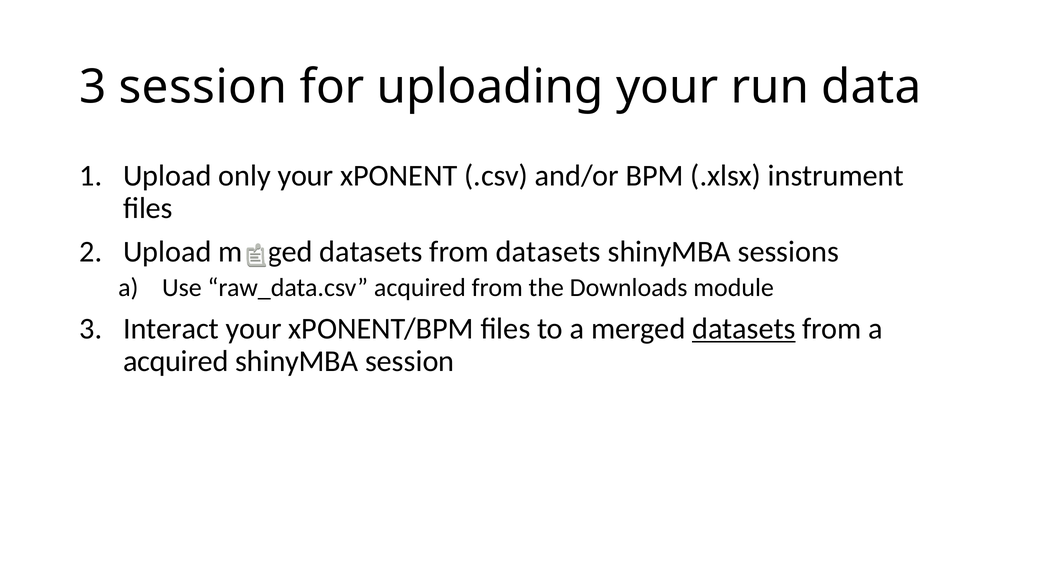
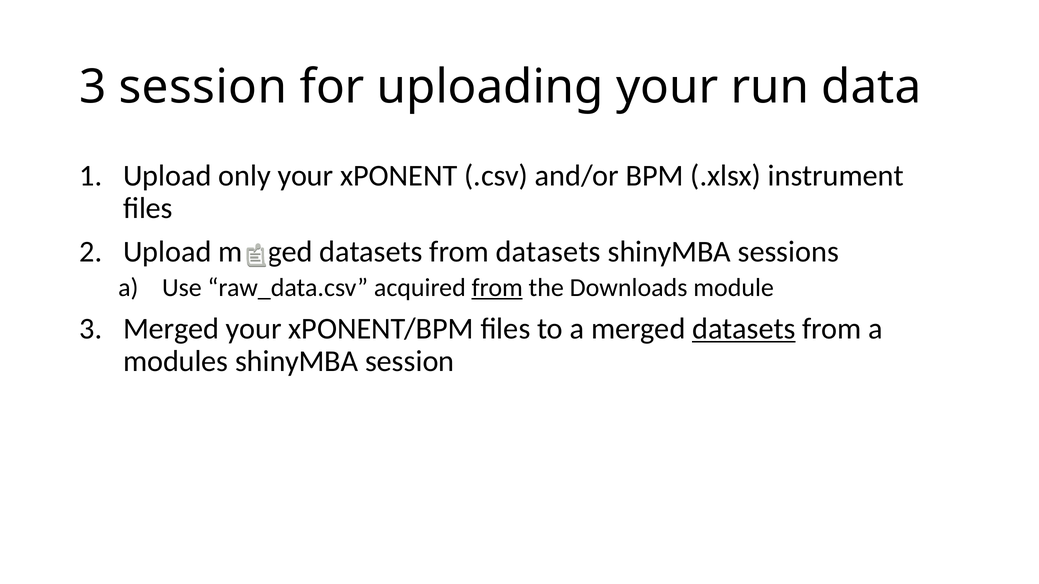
from at (497, 288) underline: none -> present
3 Interact: Interact -> Merged
acquired at (176, 362): acquired -> modules
